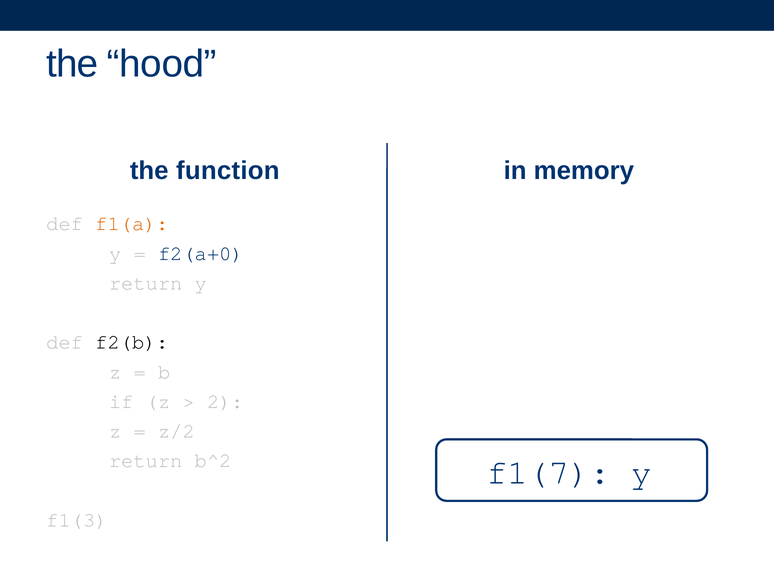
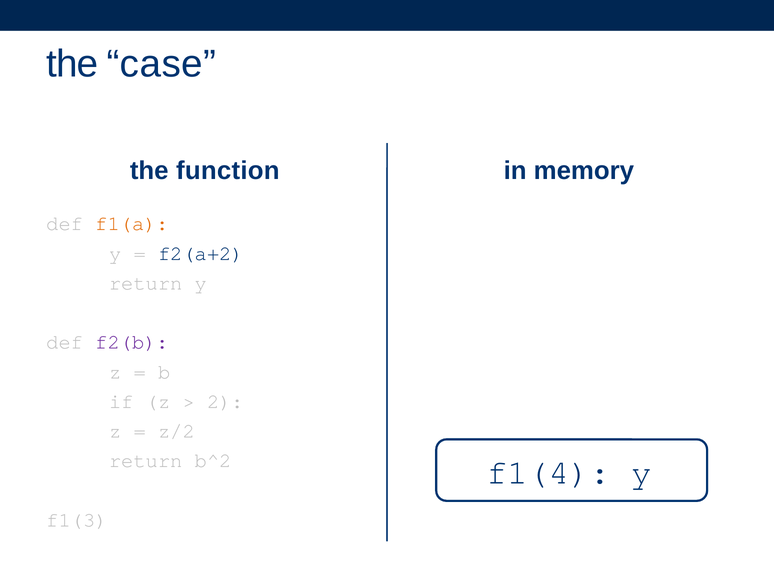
hood: hood -> case
f2(a+0: f2(a+0 -> f2(a+2
f2(b colour: black -> purple
f1(7: f1(7 -> f1(4
